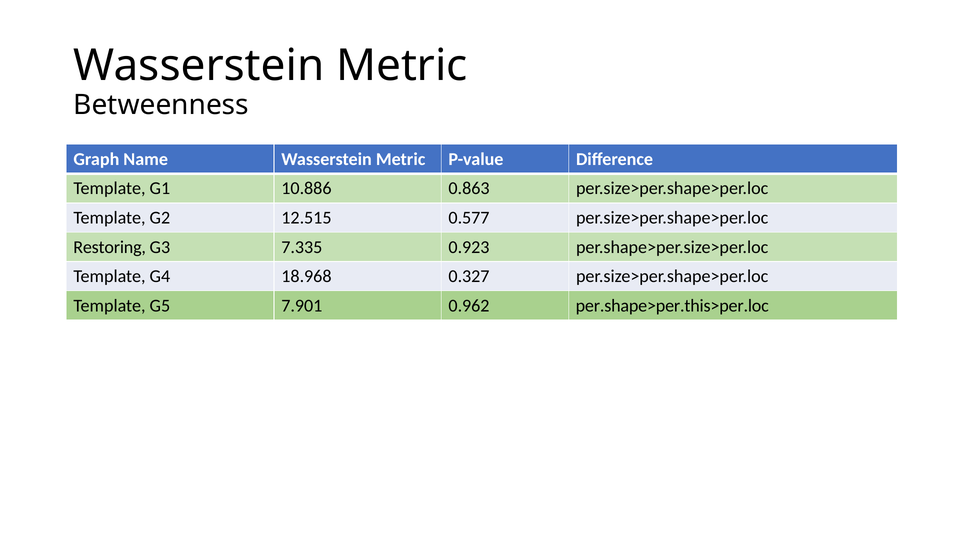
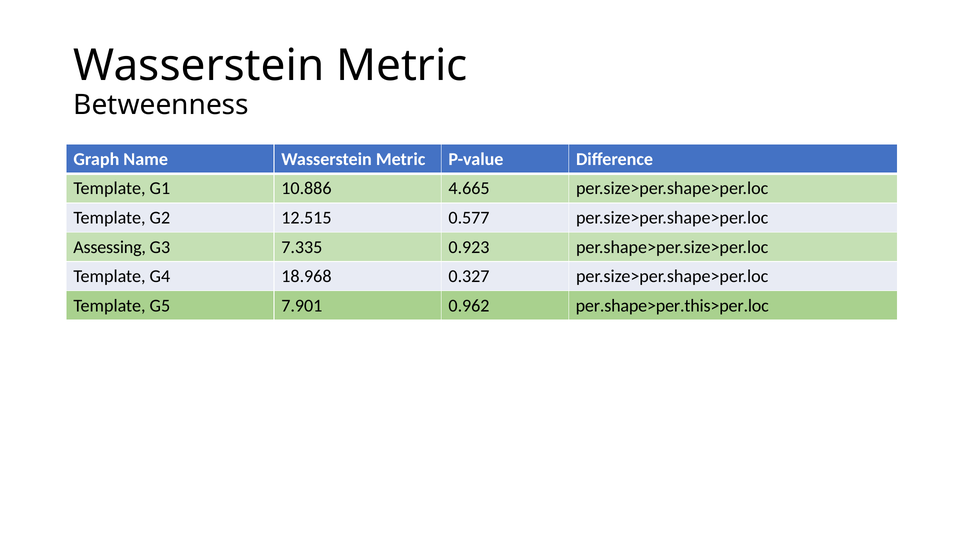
0.863: 0.863 -> 4.665
Restoring: Restoring -> Assessing
